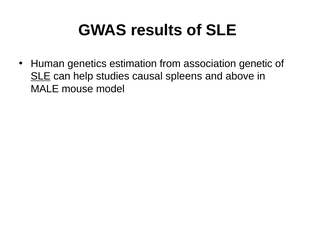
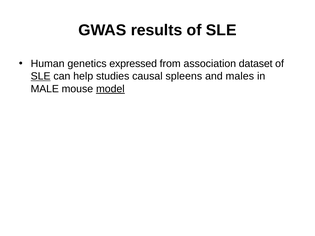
estimation: estimation -> expressed
genetic: genetic -> dataset
above: above -> males
model underline: none -> present
